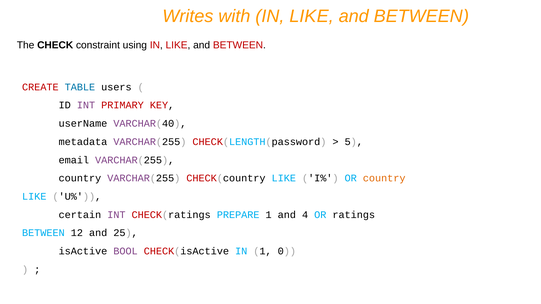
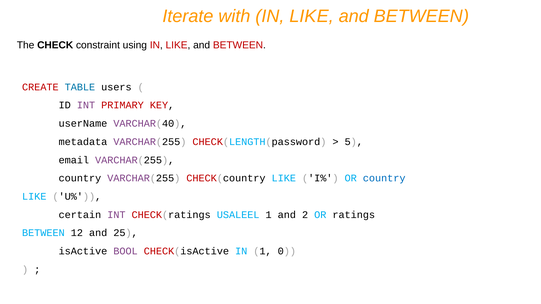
Writes: Writes -> Iterate
country at (384, 178) colour: orange -> blue
PREPARE: PREPARE -> USALEEL
4: 4 -> 2
